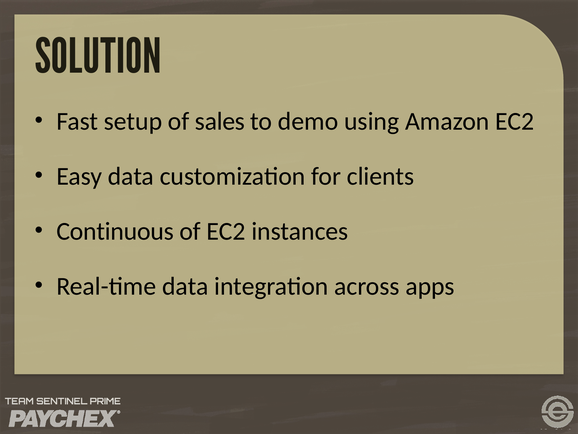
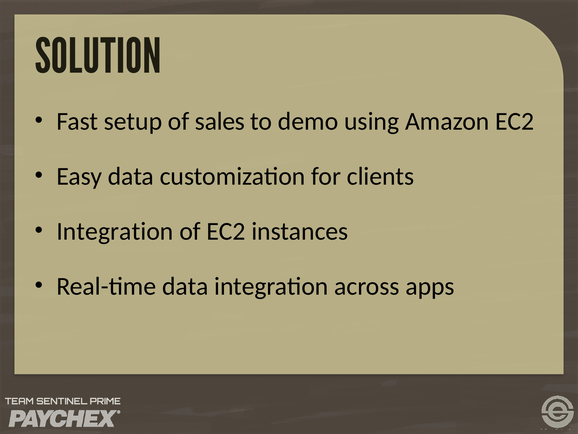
Continuous at (115, 231): Continuous -> Integration
